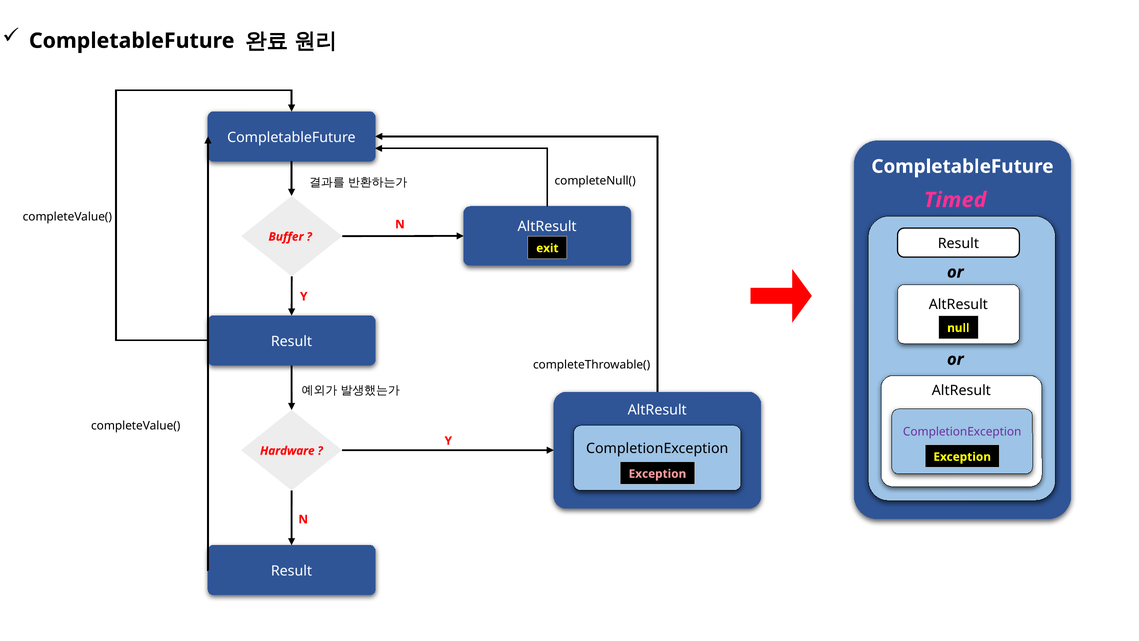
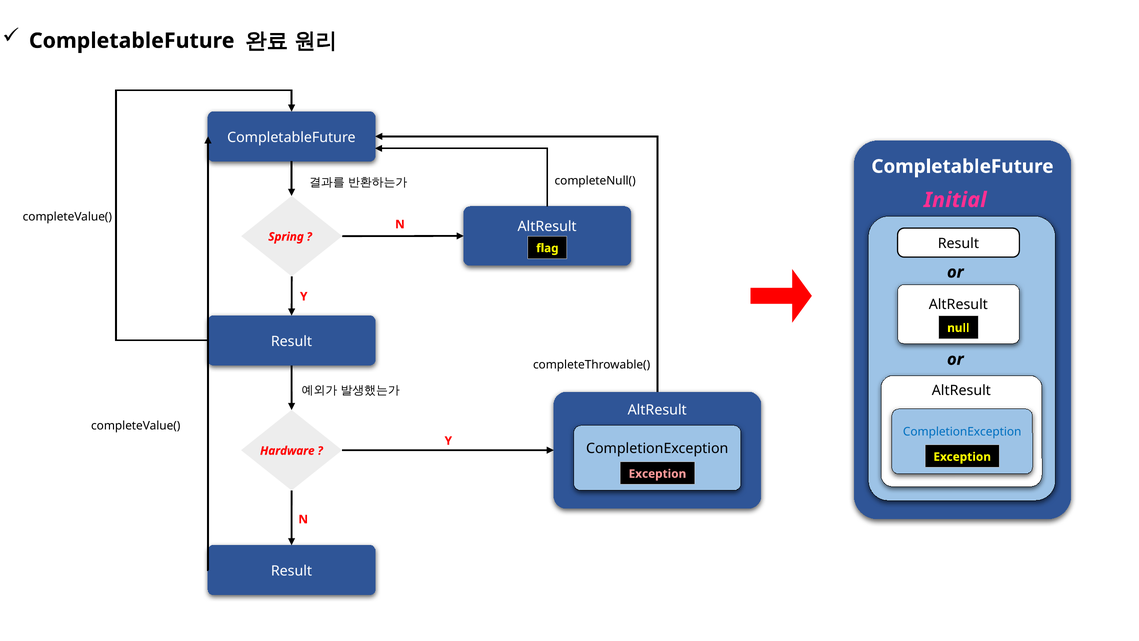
Timed: Timed -> Initial
Buffer: Buffer -> Spring
exit: exit -> flag
CompletionException at (962, 432) colour: purple -> blue
